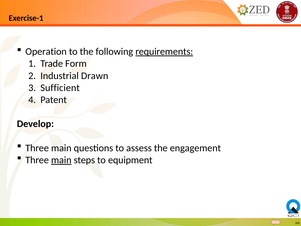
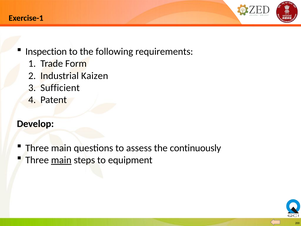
Operation: Operation -> Inspection
requirements underline: present -> none
Drawn: Drawn -> Kaizen
engagement: engagement -> continuously
